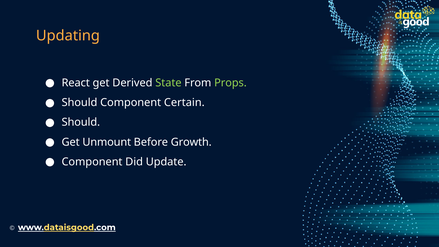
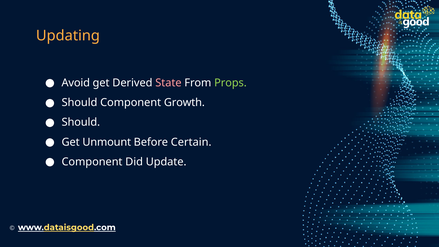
React: React -> Avoid
State colour: light green -> pink
Certain: Certain -> Growth
Growth: Growth -> Certain
